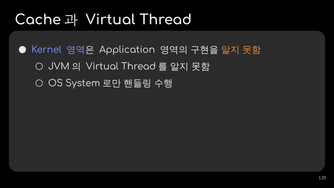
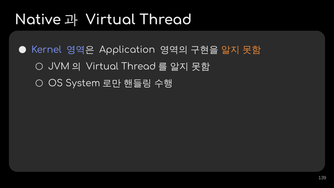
Cache: Cache -> Native
